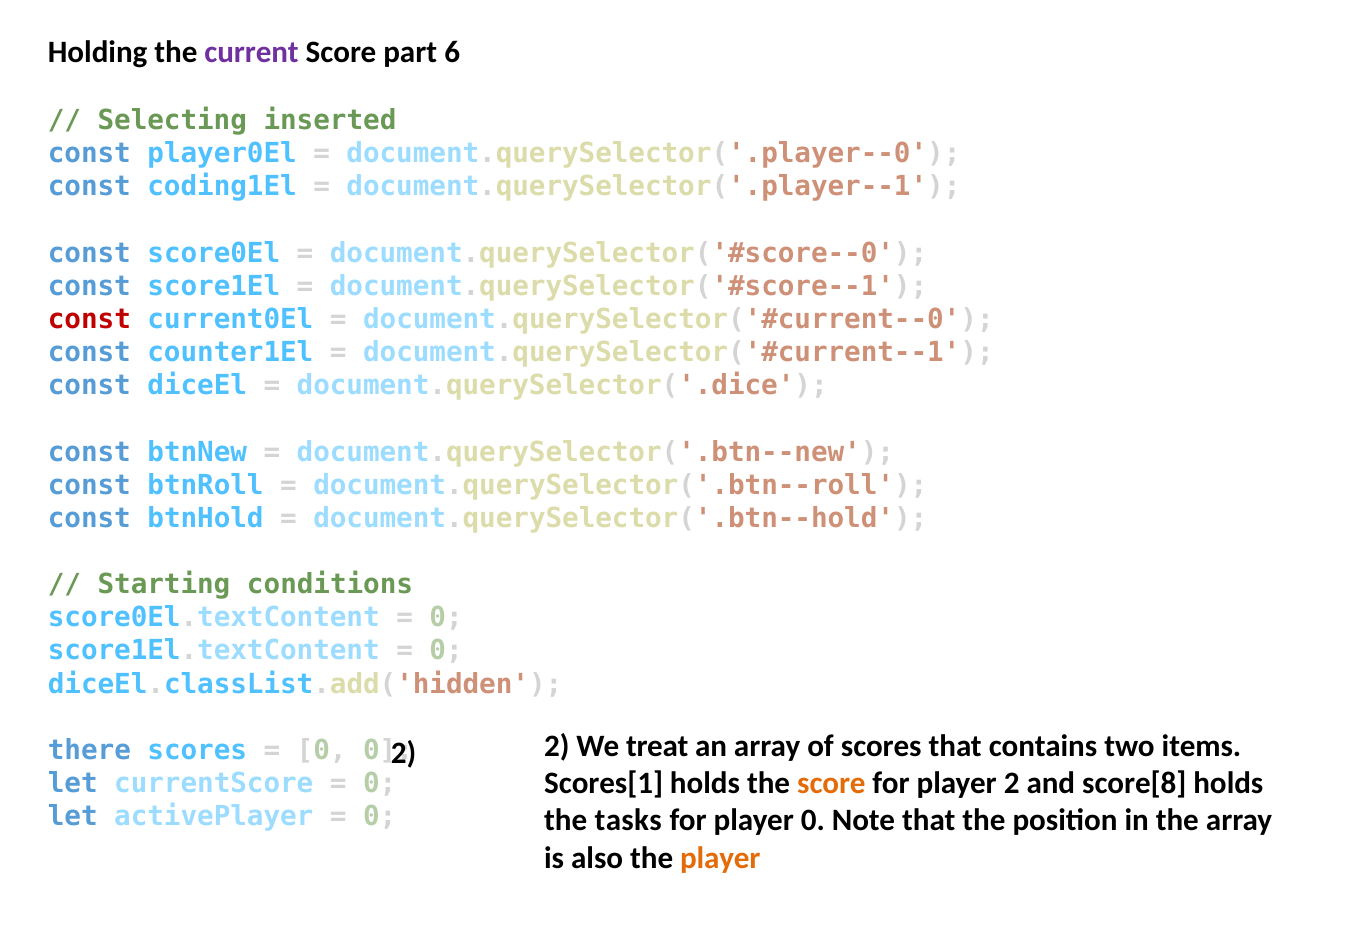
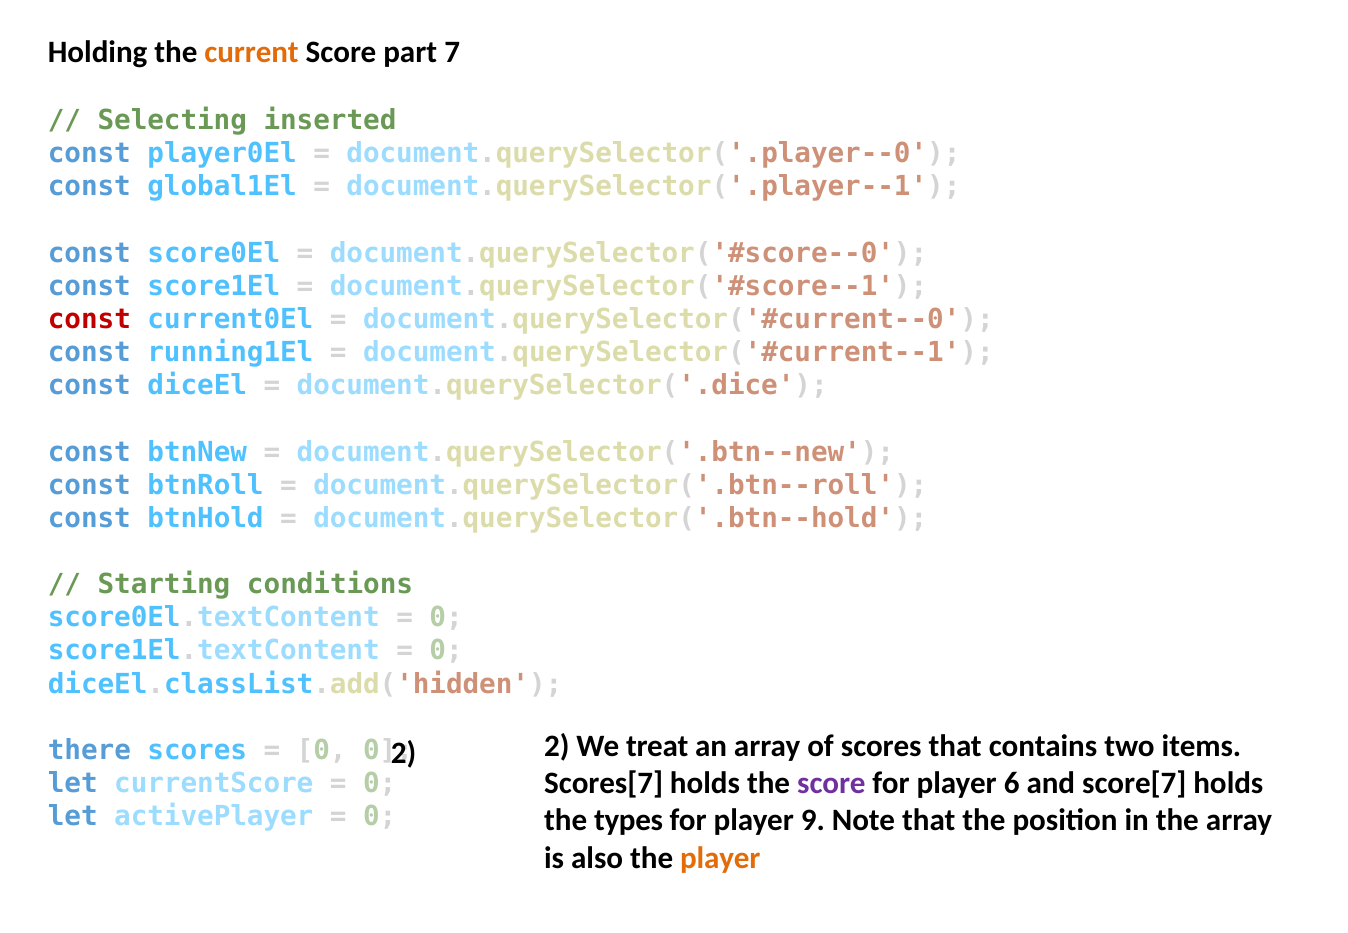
current colour: purple -> orange
6: 6 -> 7
coding1El: coding1El -> global1El
counter1El: counter1El -> running1El
Scores[1: Scores[1 -> Scores[7
score at (831, 783) colour: orange -> purple
for player 2: 2 -> 6
score[8: score[8 -> score[7
tasks: tasks -> types
player 0: 0 -> 9
